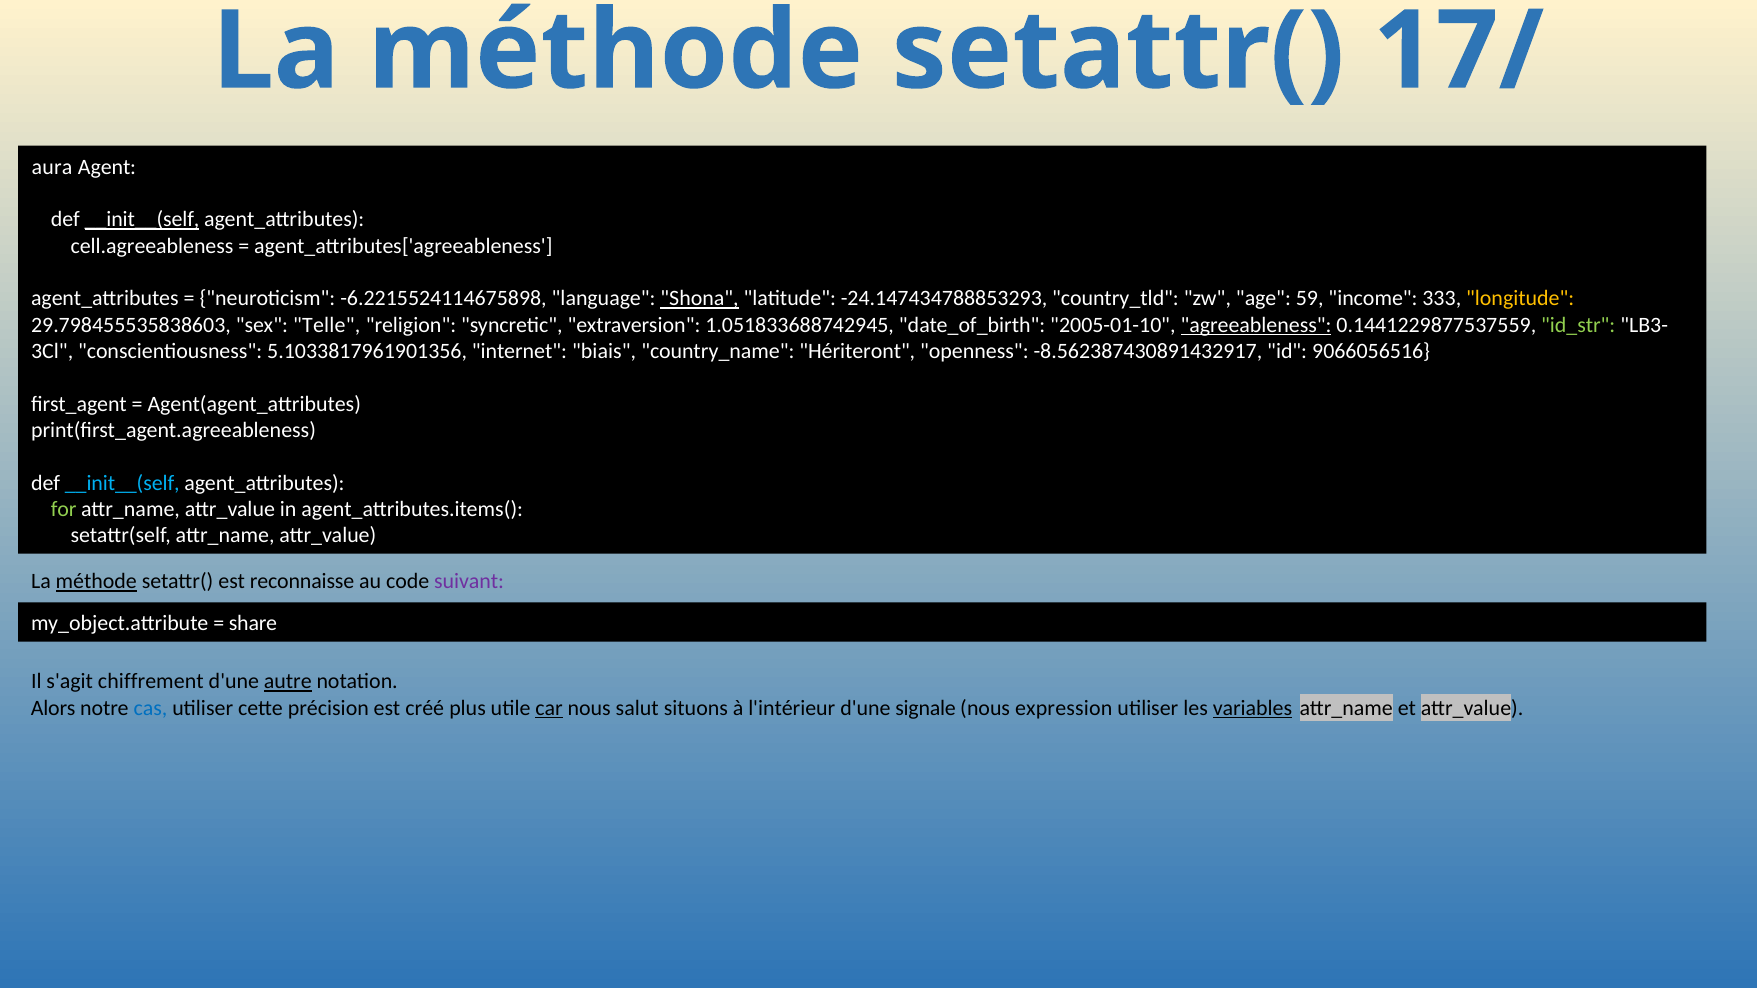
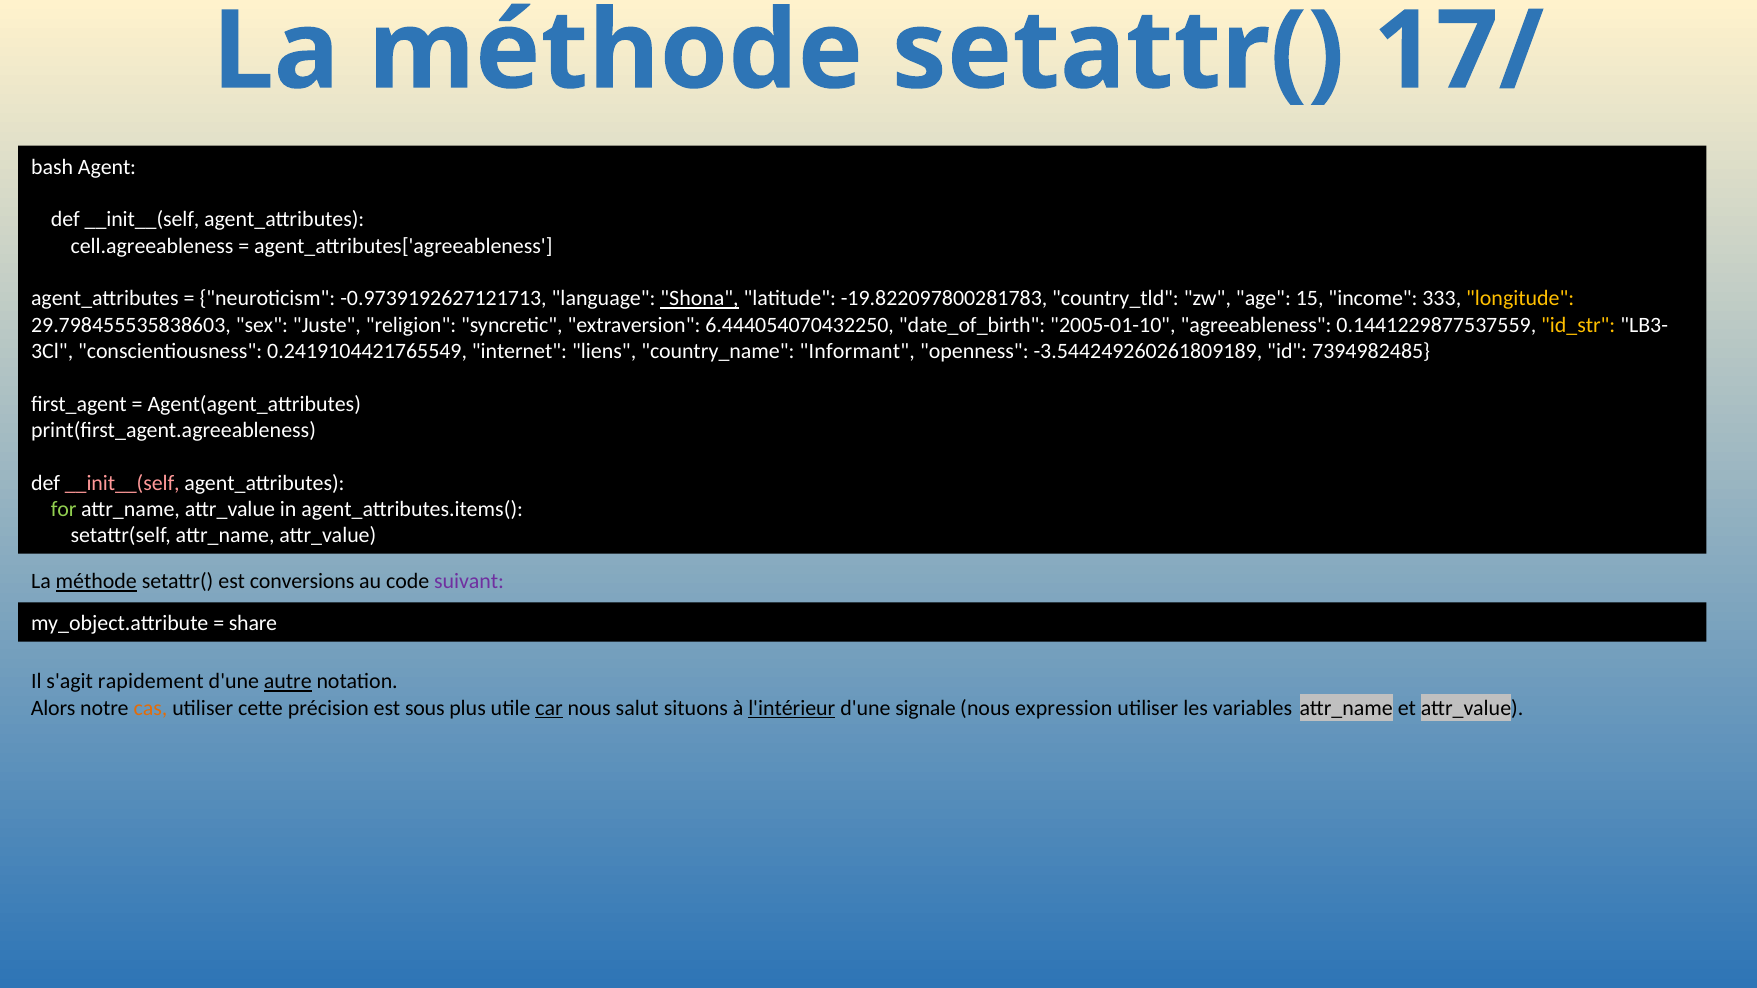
aura: aura -> bash
__init__(self at (142, 220) underline: present -> none
-6.2215524114675898: -6.2215524114675898 -> -0.9739192627121713
-24.147434788853293: -24.147434788853293 -> -19.822097800281783
59: 59 -> 15
Telle: Telle -> Juste
1.051833688742945: 1.051833688742945 -> 6.444054070432250
agreeableness underline: present -> none
id_str colour: light green -> yellow
5.1033817961901356: 5.1033817961901356 -> 0.2419104421765549
biais: biais -> liens
Hériteront: Hériteront -> Informant
-8.562387430891432917: -8.562387430891432917 -> -3.544249260261809189
9066056516: 9066056516 -> 7394982485
__init__(self at (122, 483) colour: light blue -> pink
reconnaisse: reconnaisse -> conversions
chiffrement: chiffrement -> rapidement
cas colour: blue -> orange
créé: créé -> sous
l'intérieur underline: none -> present
variables underline: present -> none
